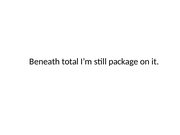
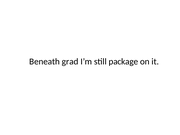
total: total -> grad
